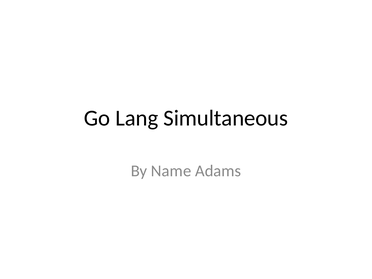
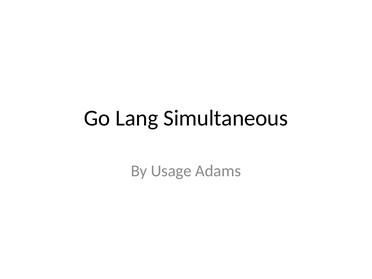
Name: Name -> Usage
